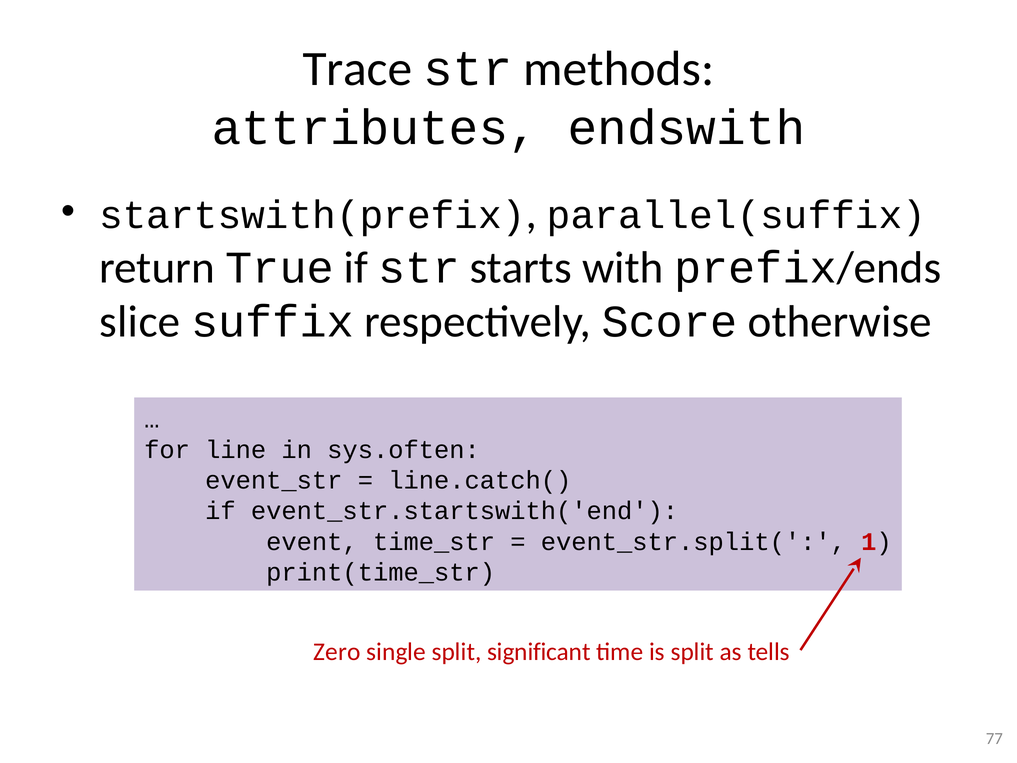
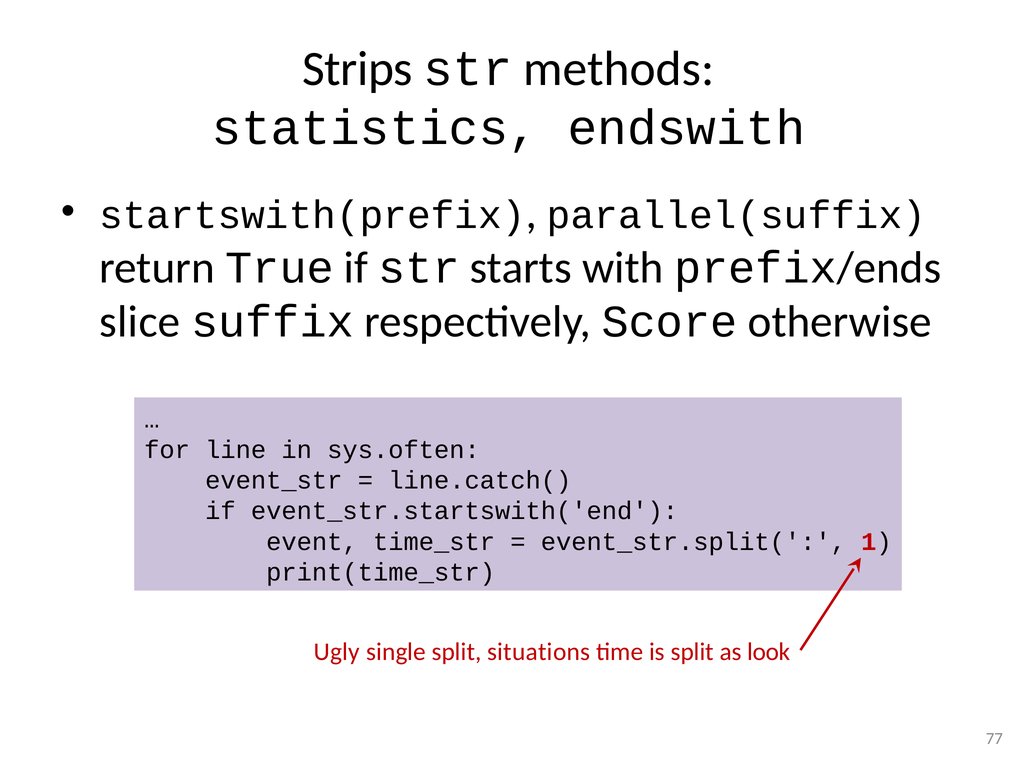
Trace: Trace -> Strips
attributes: attributes -> statistics
Zero: Zero -> Ugly
significant: significant -> situations
tells: tells -> look
